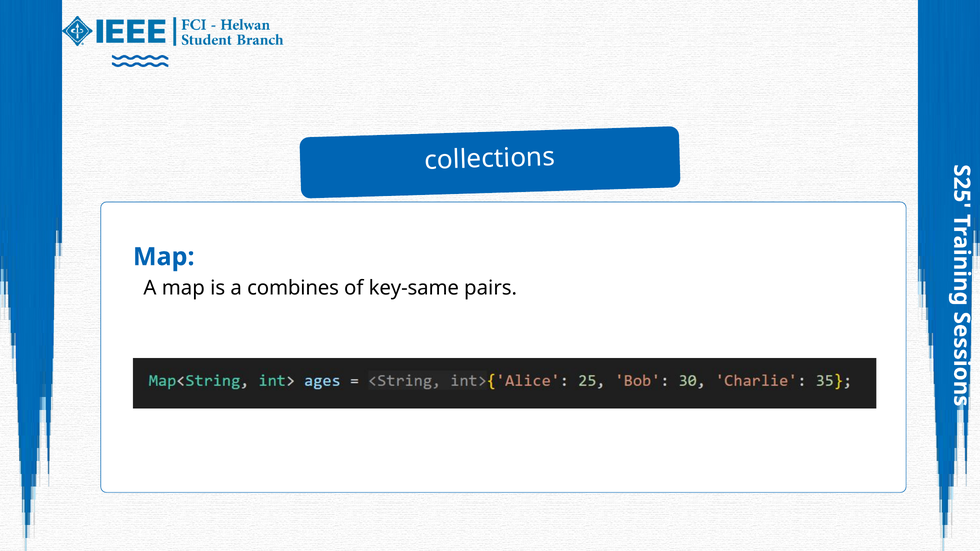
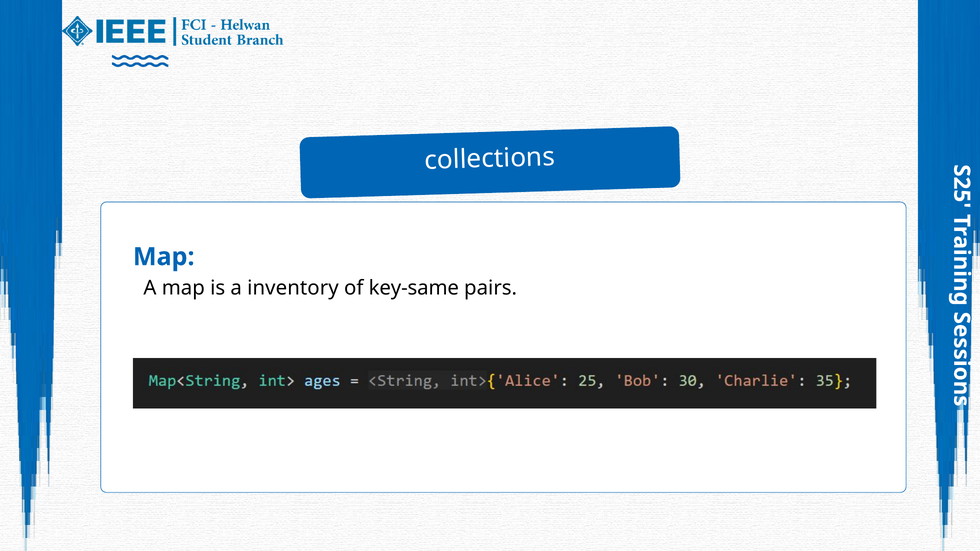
combines: combines -> inventory
